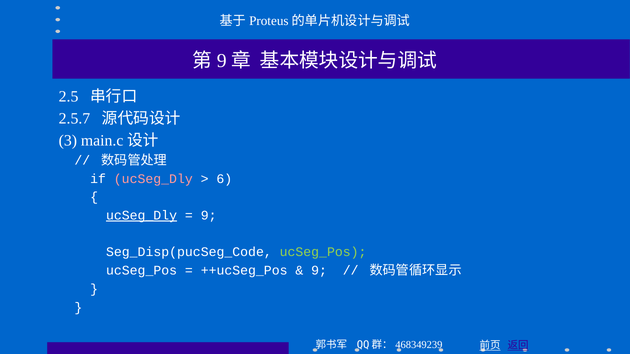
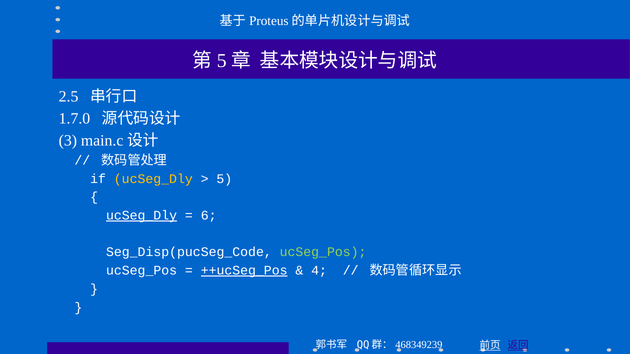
9 at (222, 61): 9 -> 5
2.5.7: 2.5.7 -> 1.7.0
ucSeg_Dly at (153, 179) colour: pink -> yellow
6 at (224, 179): 6 -> 5
9 at (209, 216): 9 -> 6
++ucSeg_Pos underline: none -> present
9 at (319, 271): 9 -> 4
